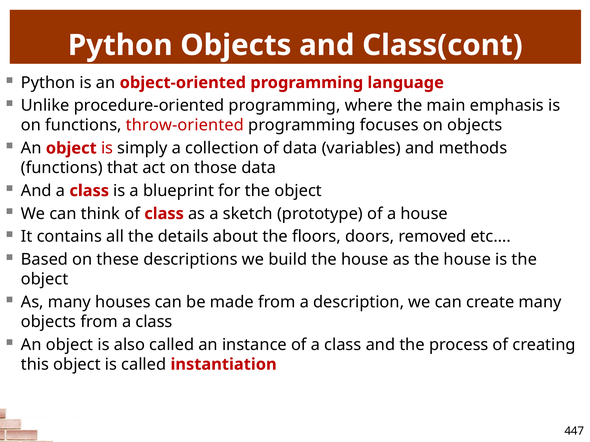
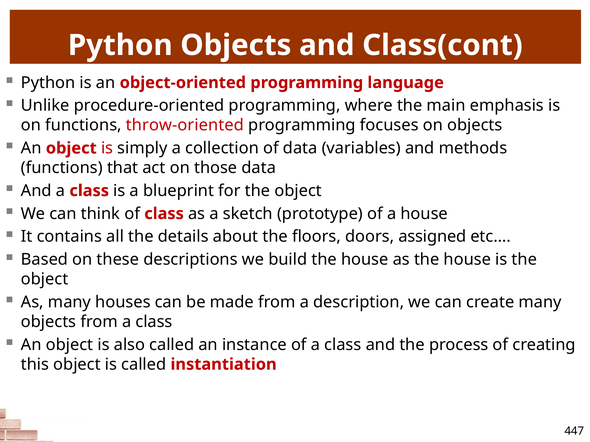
removed: removed -> assigned
